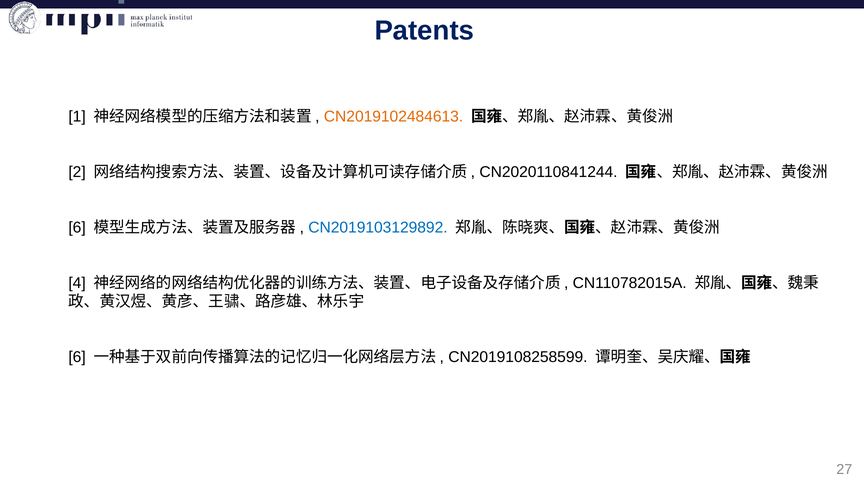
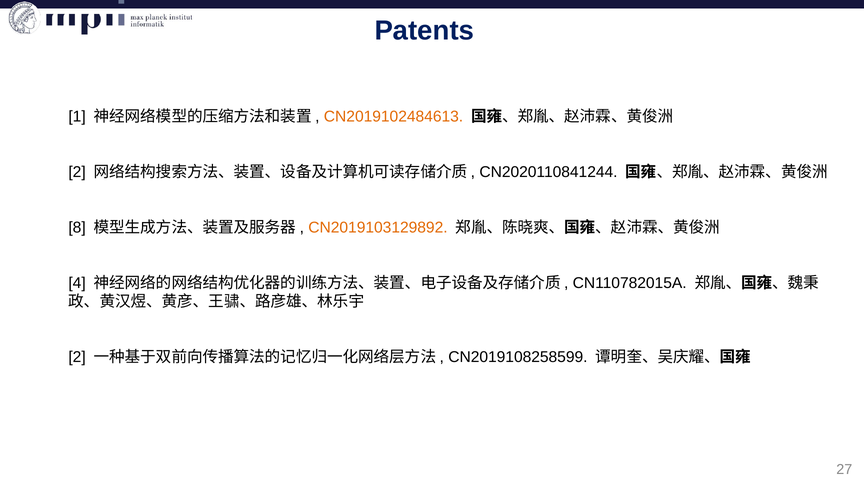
6 at (77, 227): 6 -> 8
CN2019103129892 colour: blue -> orange
6 at (77, 357): 6 -> 2
